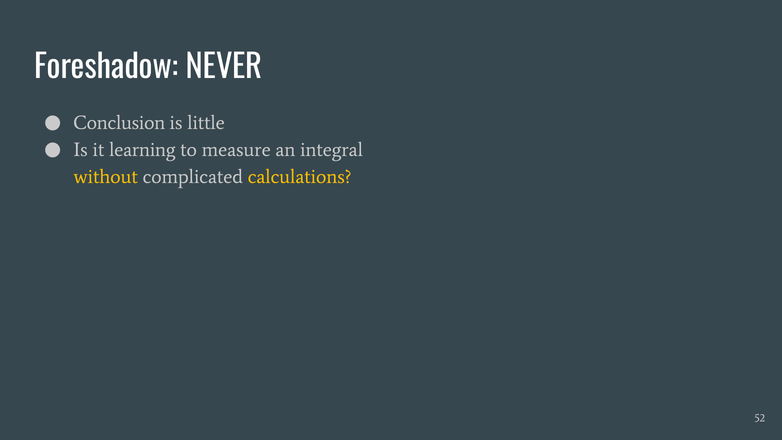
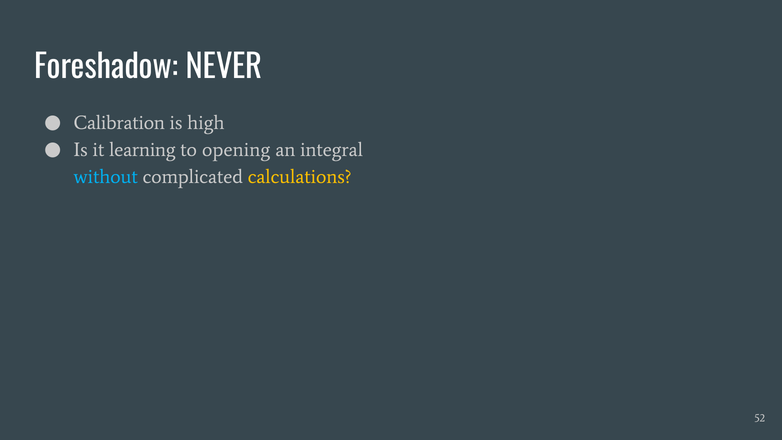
Conclusion: Conclusion -> Calibration
little: little -> high
measure: measure -> opening
without colour: yellow -> light blue
